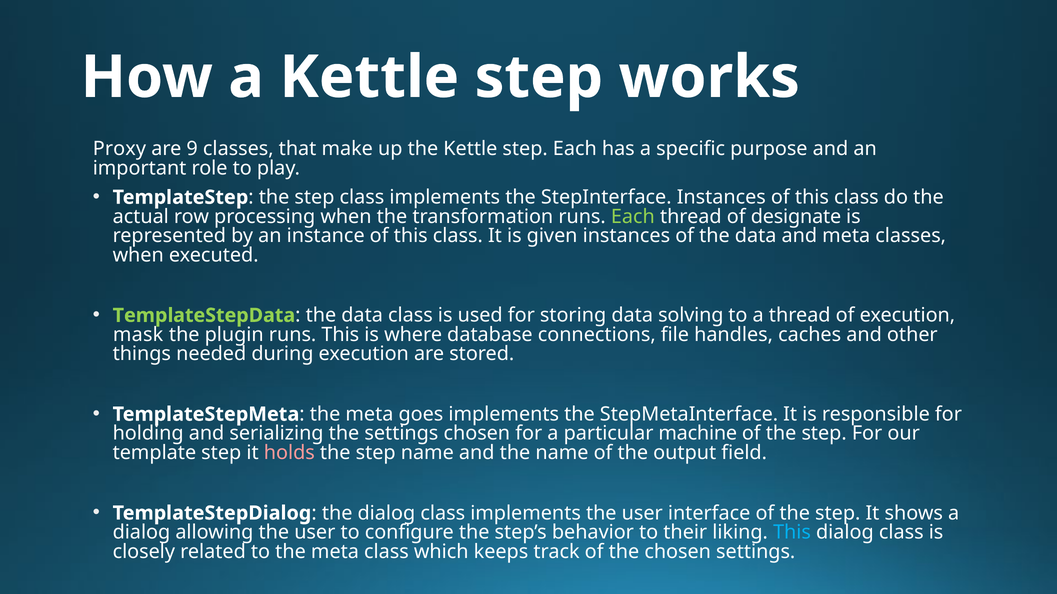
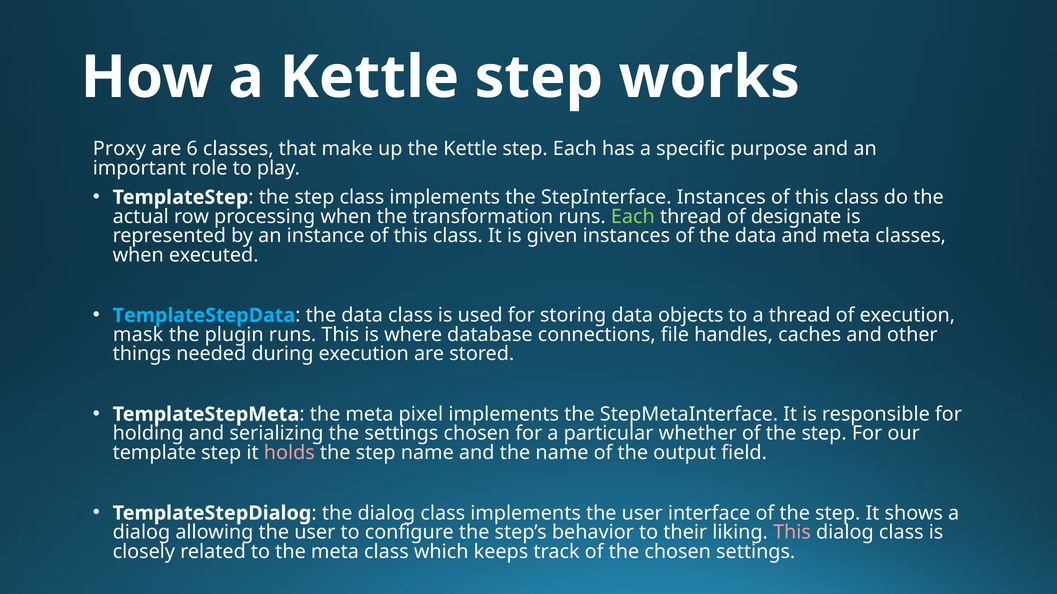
9: 9 -> 6
TemplateStepData colour: light green -> light blue
solving: solving -> objects
goes: goes -> pixel
machine: machine -> whether
This at (792, 533) colour: light blue -> pink
